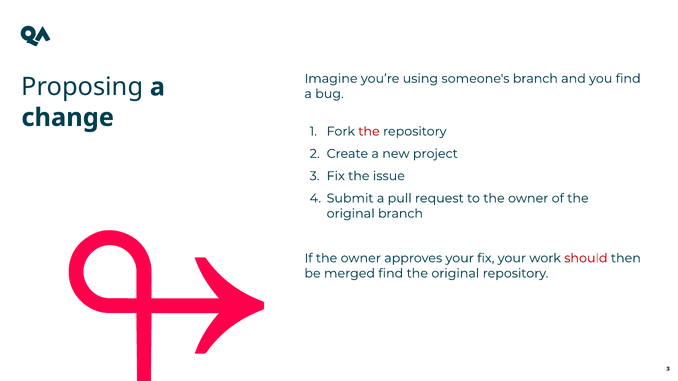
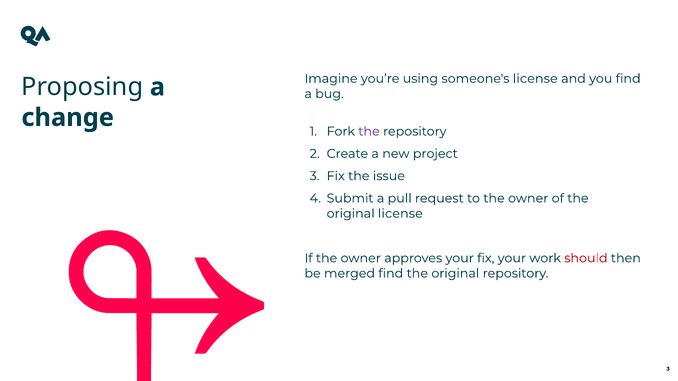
someone's branch: branch -> license
the at (369, 131) colour: red -> purple
original branch: branch -> license
